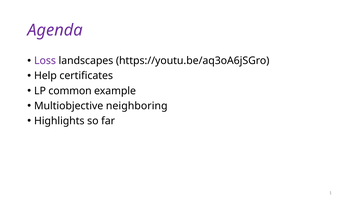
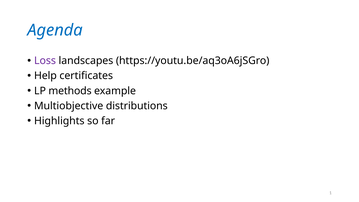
Agenda colour: purple -> blue
common: common -> methods
neighboring: neighboring -> distributions
